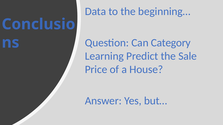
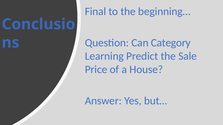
Data: Data -> Final
